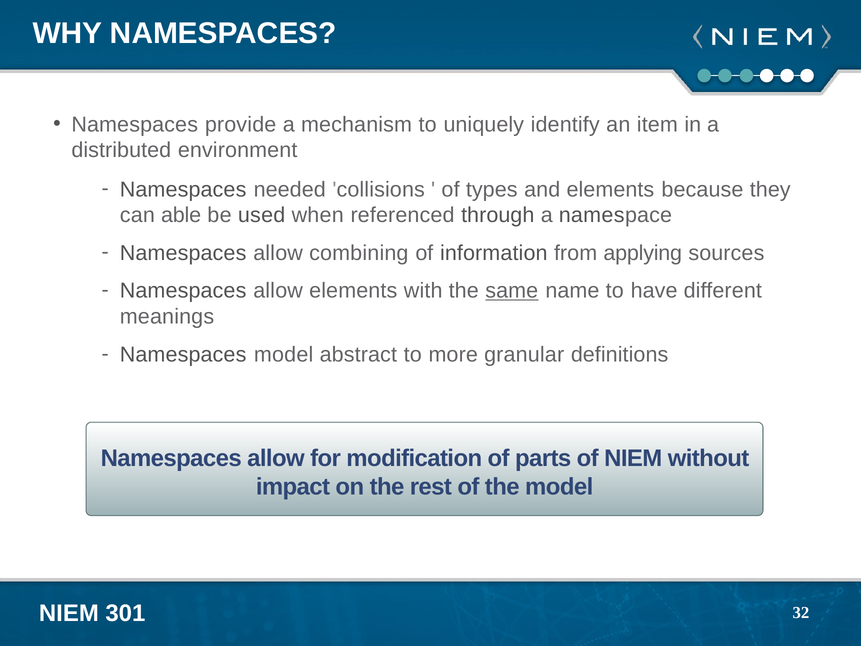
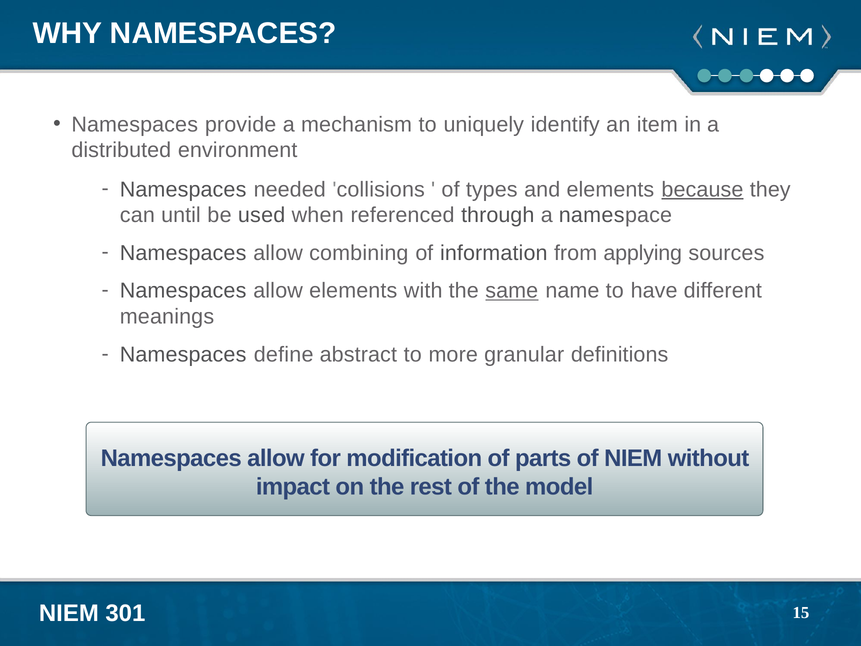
because underline: none -> present
able: able -> until
Namespaces model: model -> define
32: 32 -> 15
